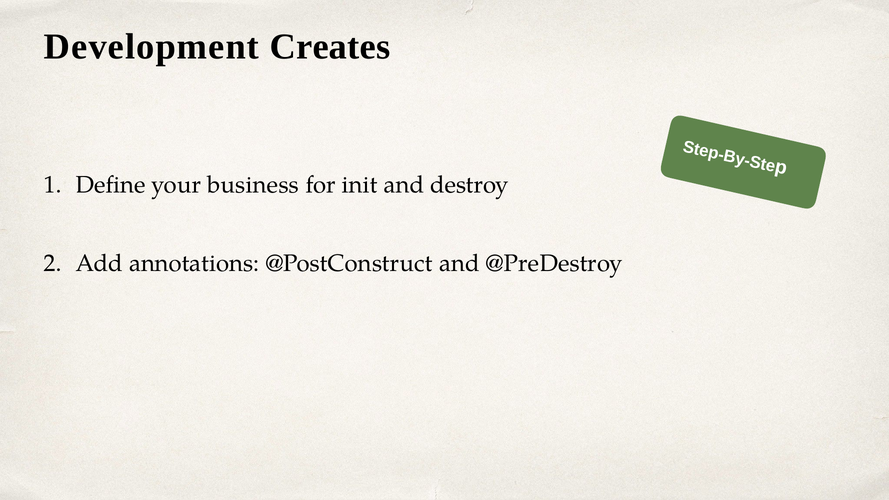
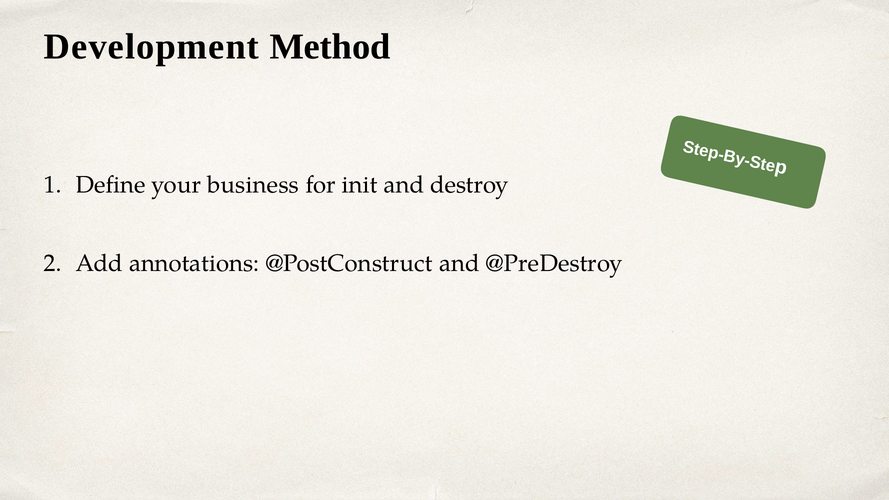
Creates: Creates -> Method
